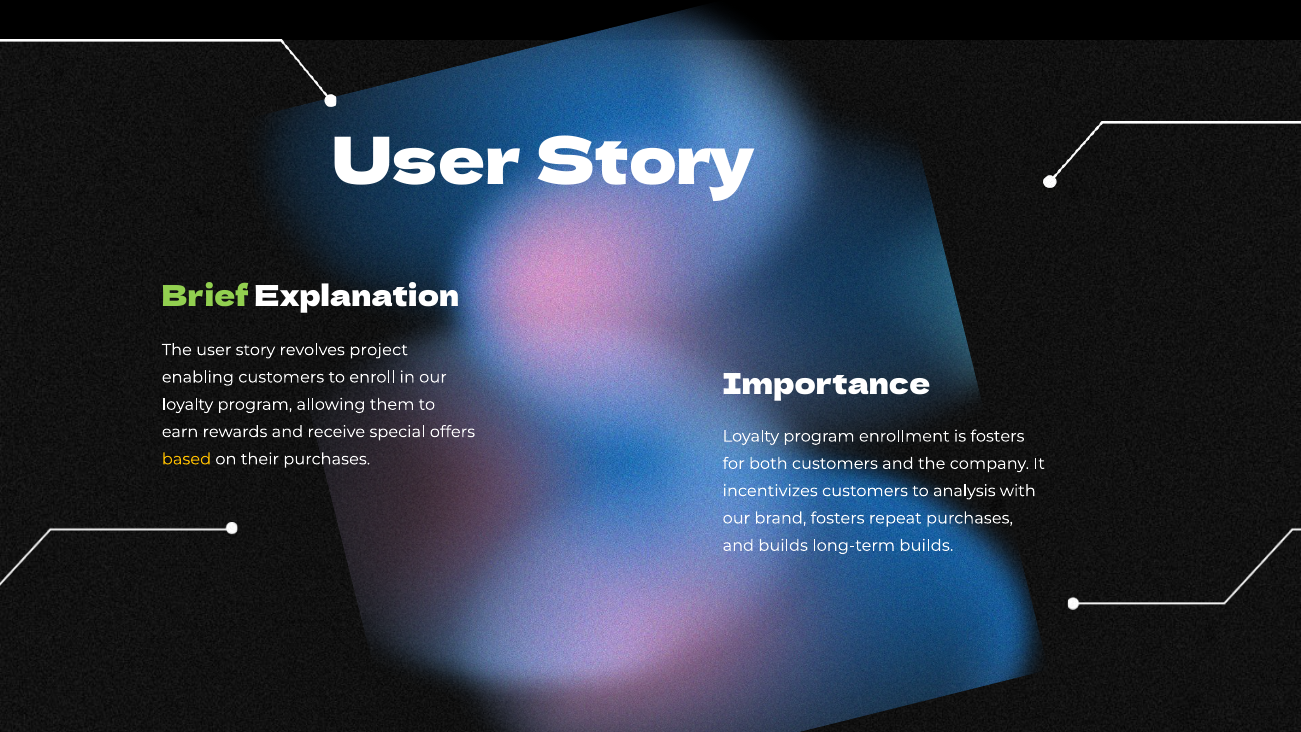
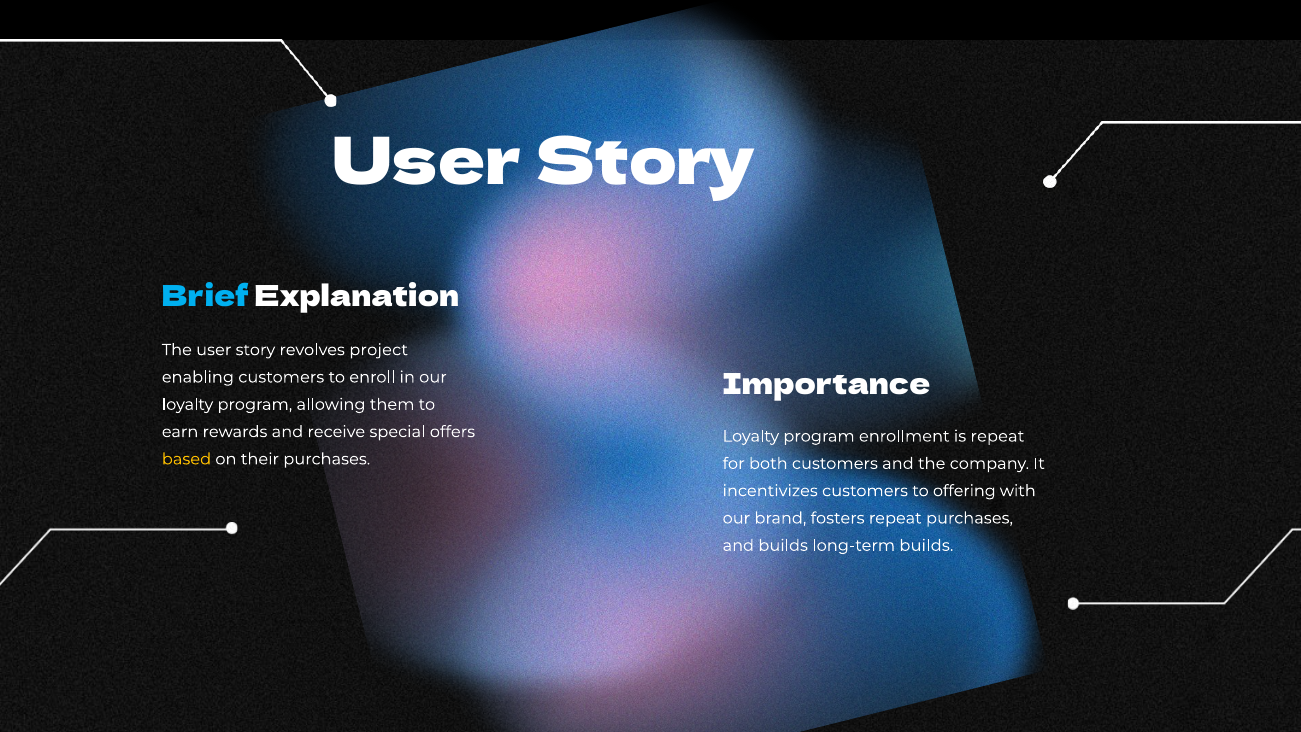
Brief colour: light green -> light blue
is fosters: fosters -> repeat
analysis: analysis -> offering
